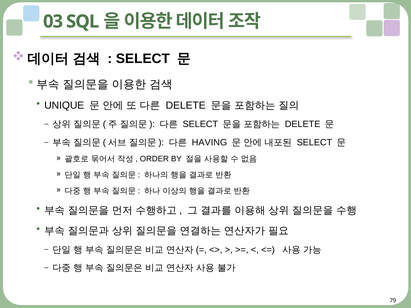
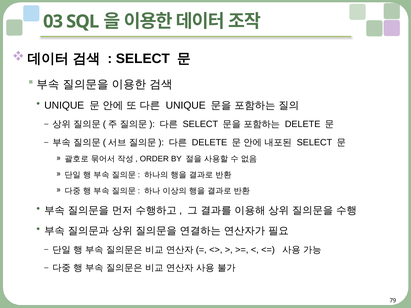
DELETE at (186, 105): DELETE -> UNIQUE
HAVING at (209, 143): HAVING -> DELETE
